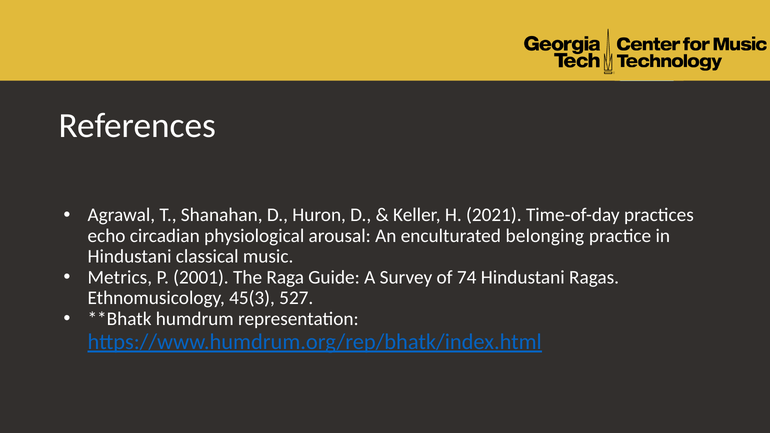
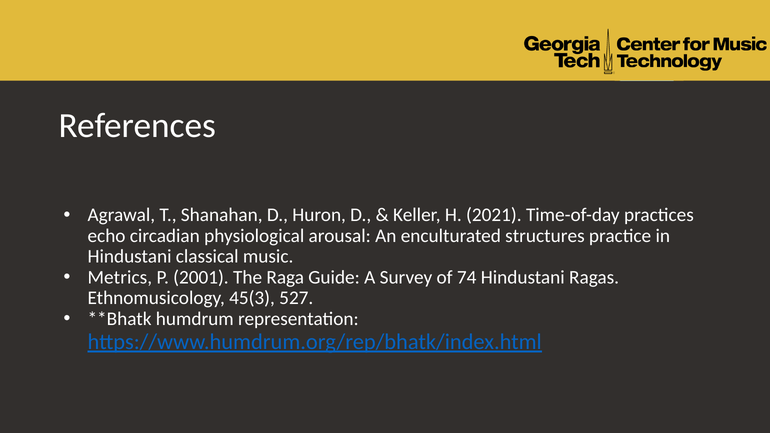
belonging: belonging -> structures
